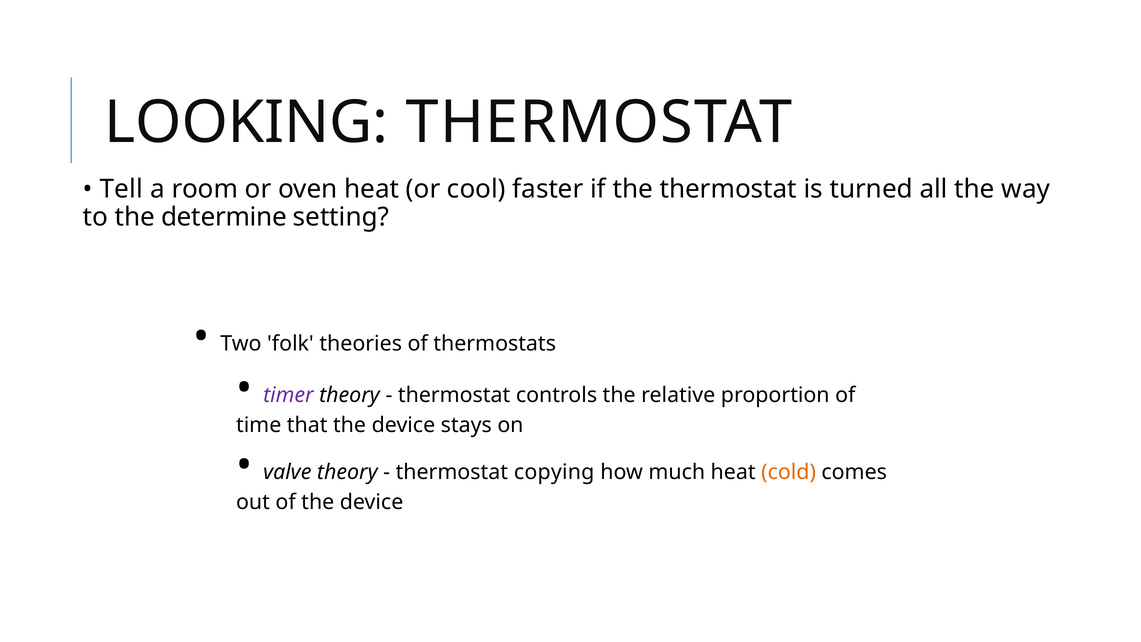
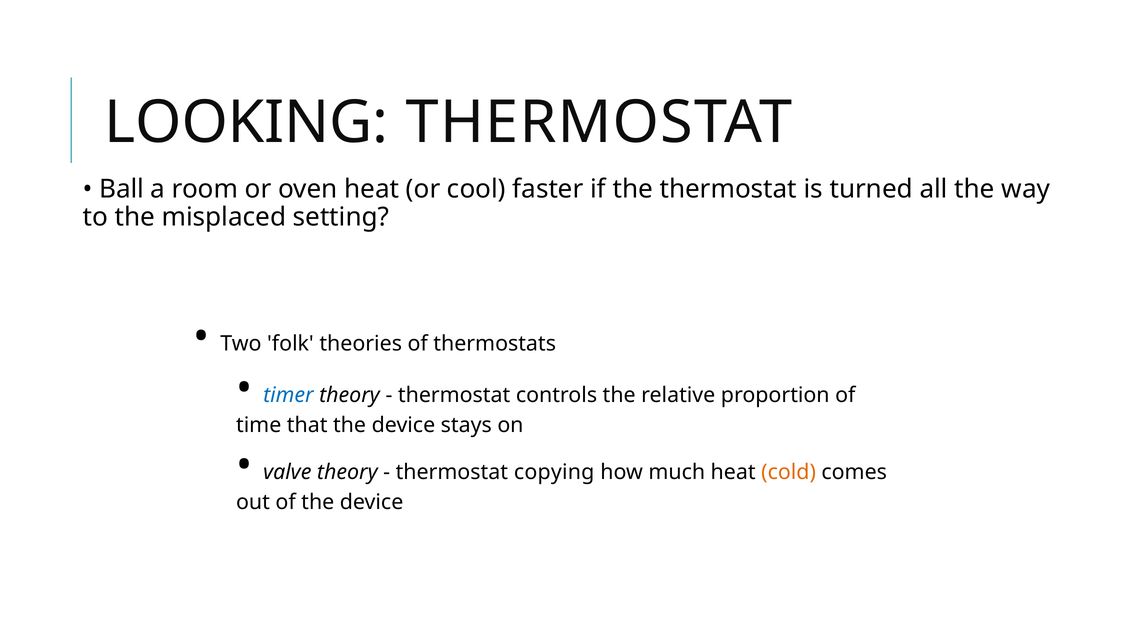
Tell: Tell -> Ball
determine: determine -> misplaced
timer colour: purple -> blue
